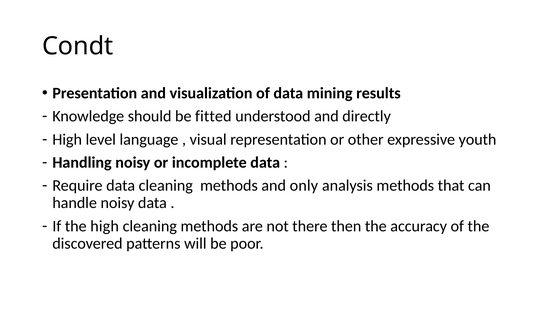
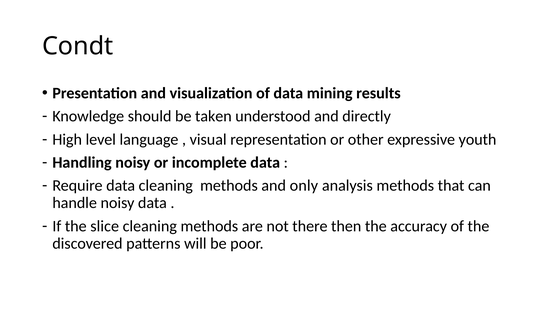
fitted: fitted -> taken
the high: high -> slice
